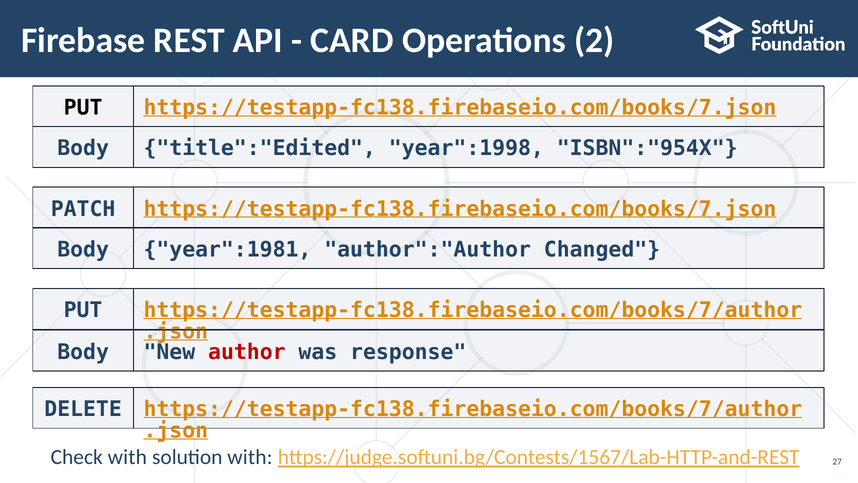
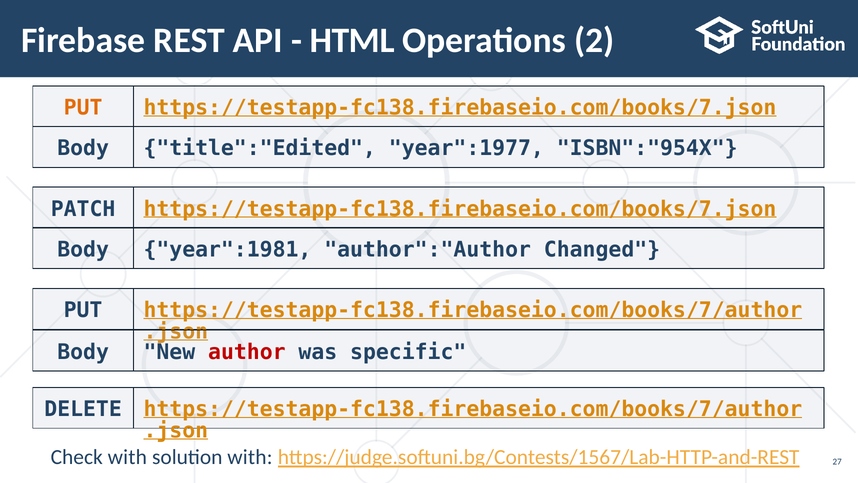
CARD: CARD -> HTML
PUT at (83, 108) colour: black -> orange
year":1998: year":1998 -> year":1977
response: response -> specific
